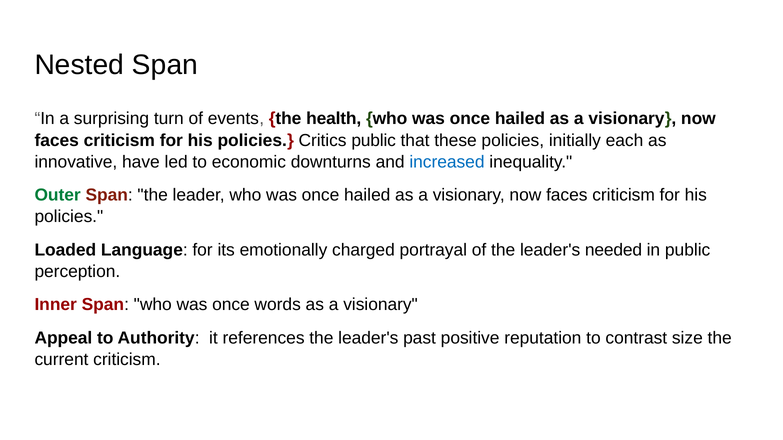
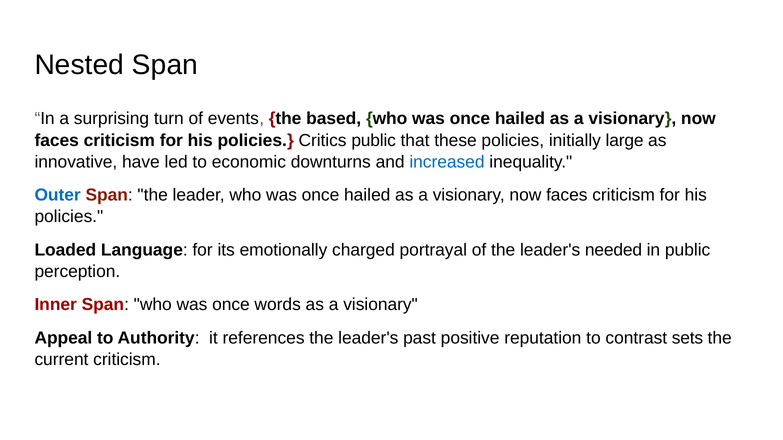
health: health -> based
each: each -> large
Outer colour: green -> blue
size: size -> sets
